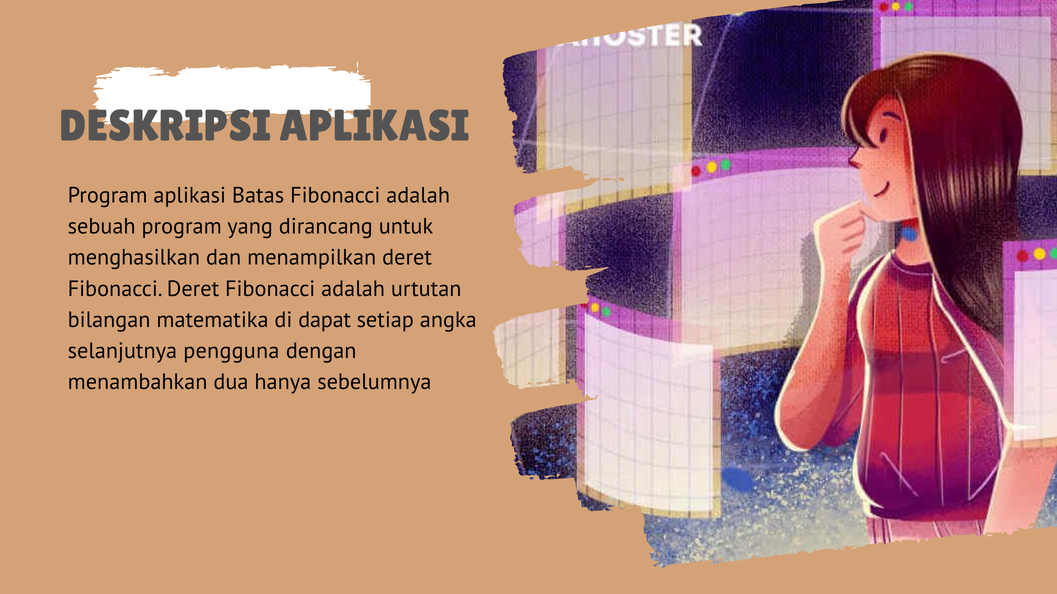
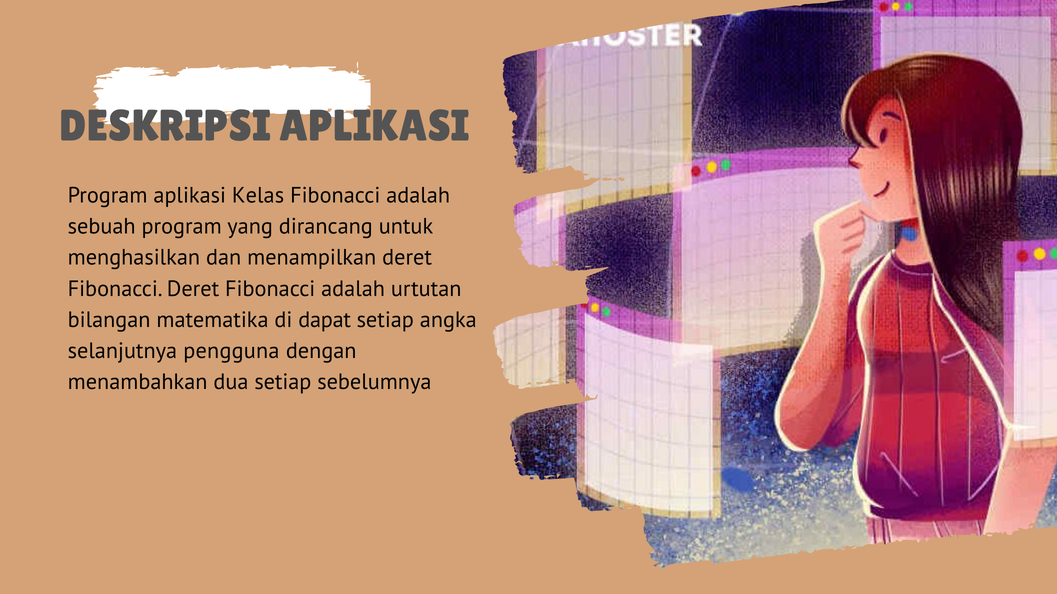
Batas: Batas -> Kelas
dua hanya: hanya -> setiap
